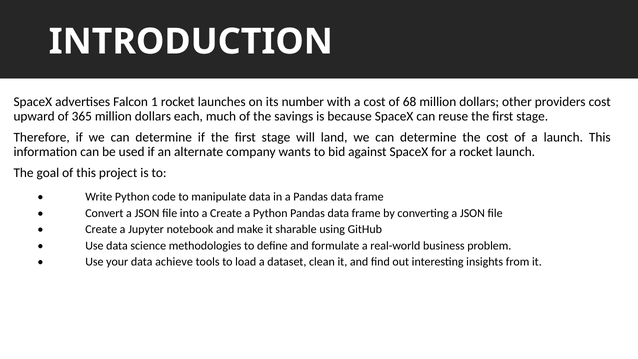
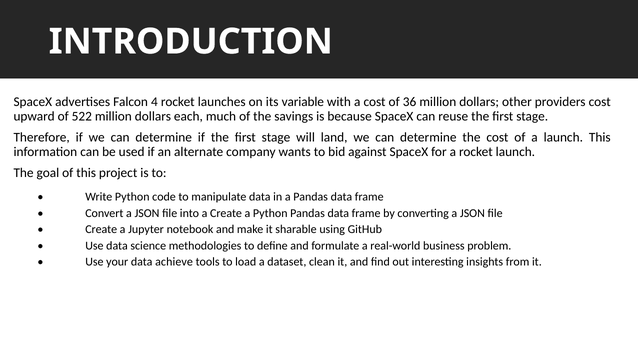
1: 1 -> 4
number: number -> variable
68: 68 -> 36
365: 365 -> 522
